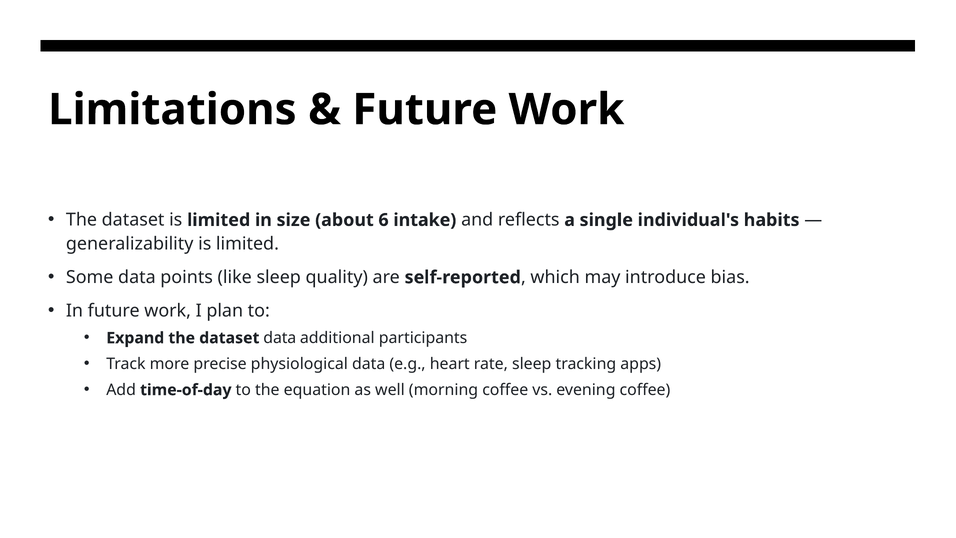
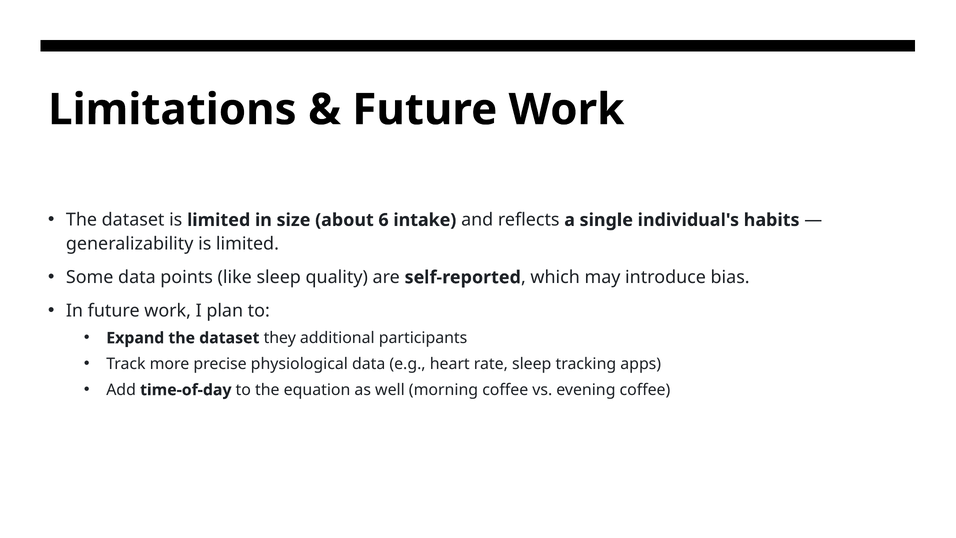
dataset data: data -> they
